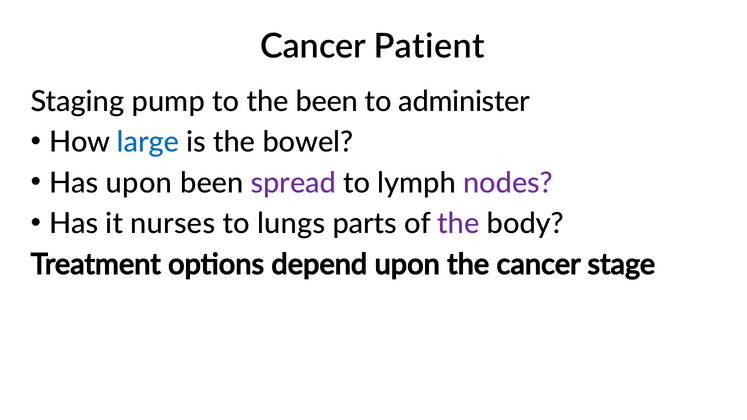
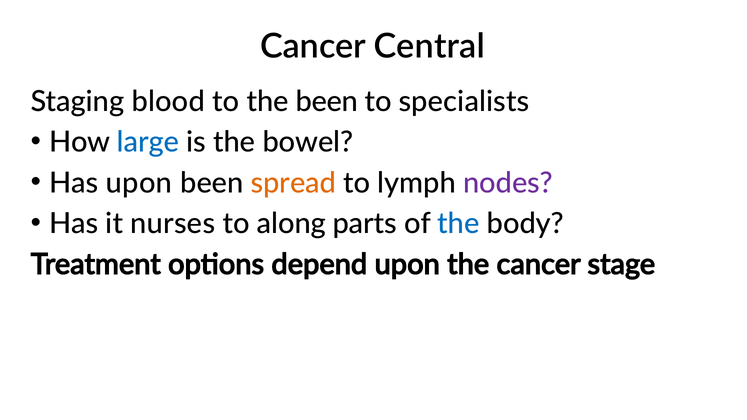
Patient: Patient -> Central
pump: pump -> blood
administer: administer -> specialists
spread colour: purple -> orange
lungs: lungs -> along
the at (459, 224) colour: purple -> blue
